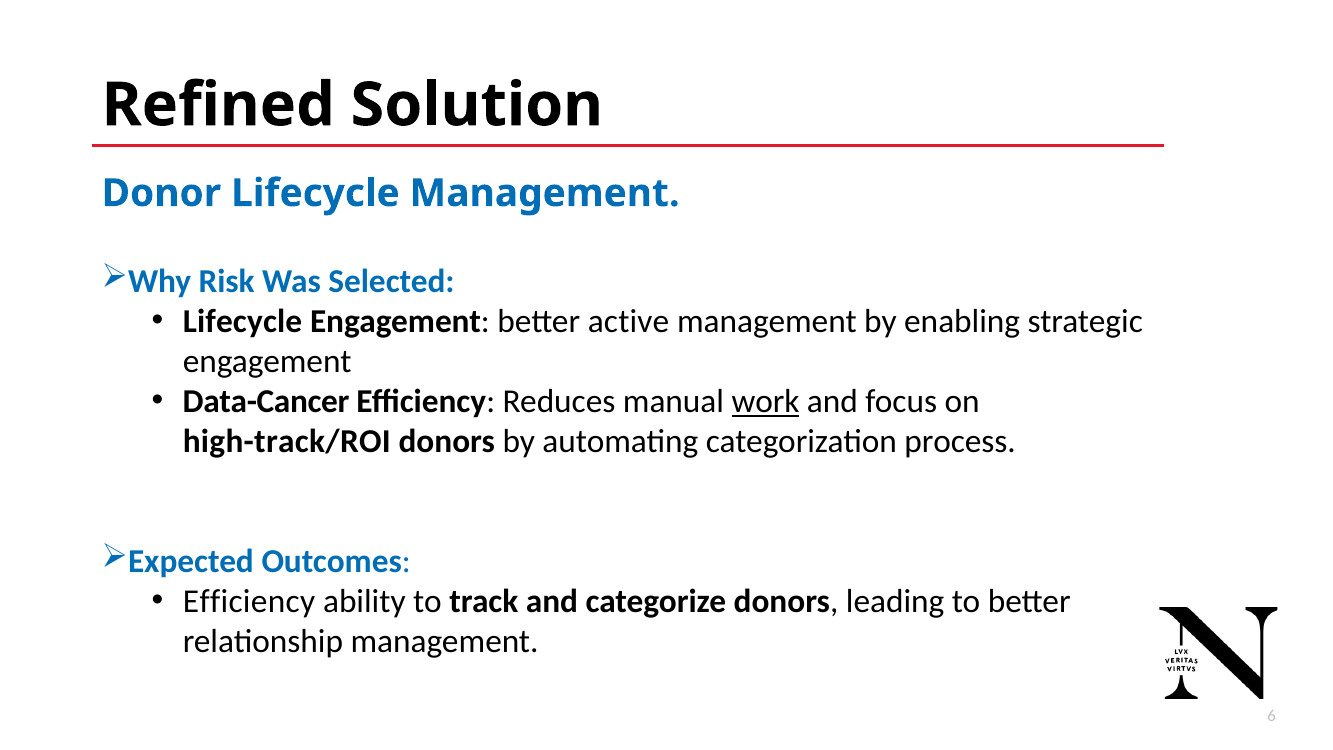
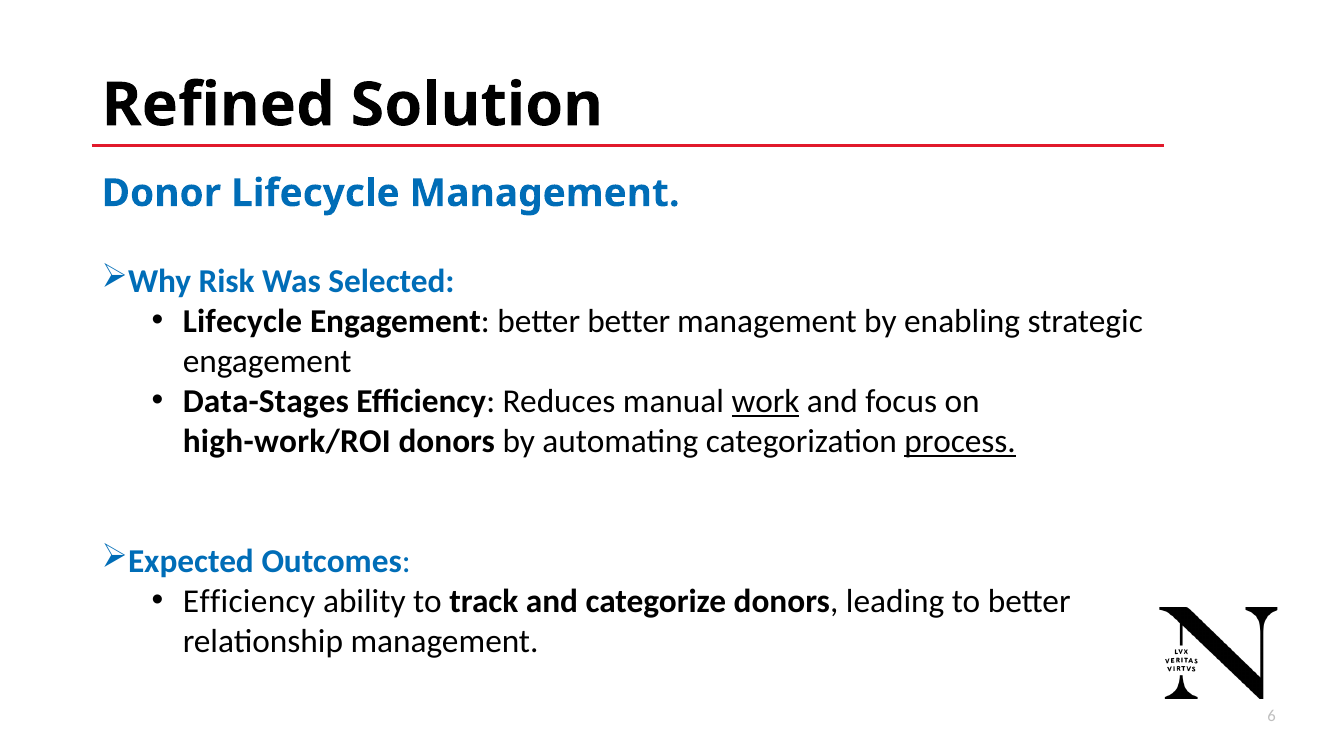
better active: active -> better
Data-Cancer: Data-Cancer -> Data-Stages
high-track/ROI: high-track/ROI -> high-work/ROI
process underline: none -> present
